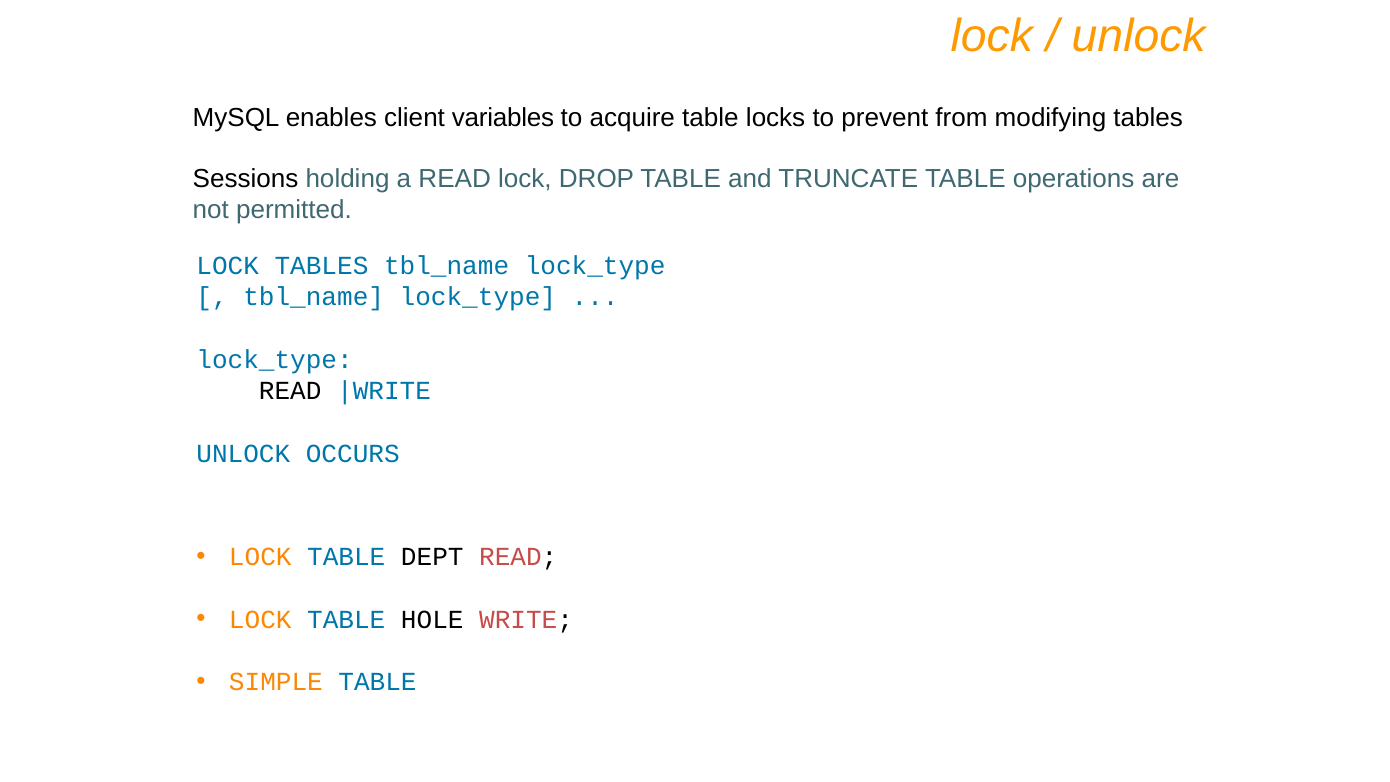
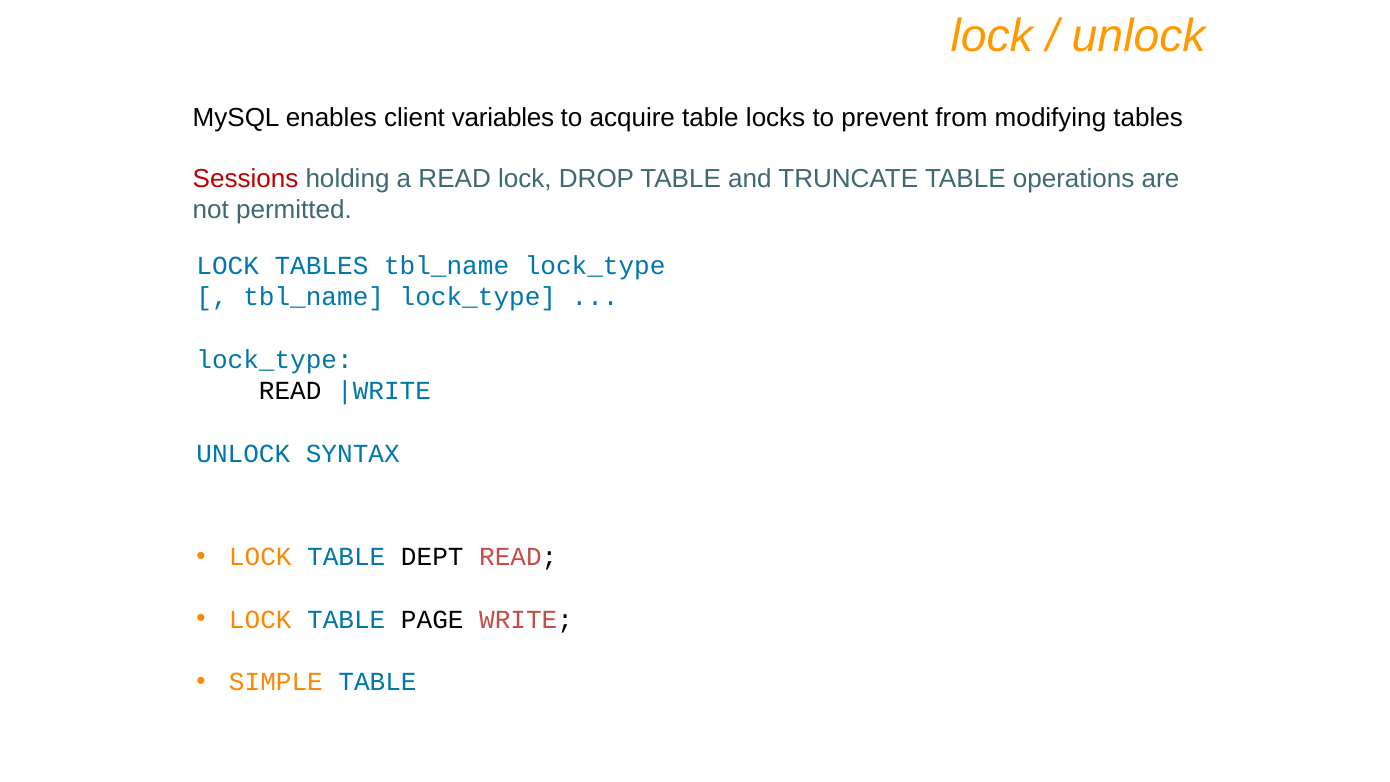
Sessions colour: black -> red
OCCURS: OCCURS -> SYNTAX
HOLE: HOLE -> PAGE
